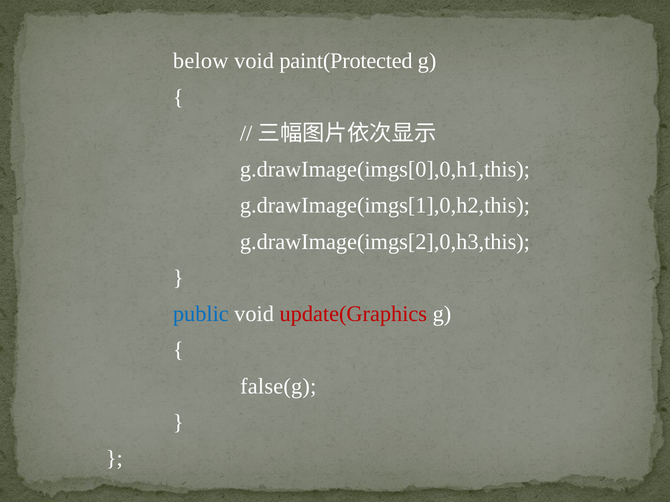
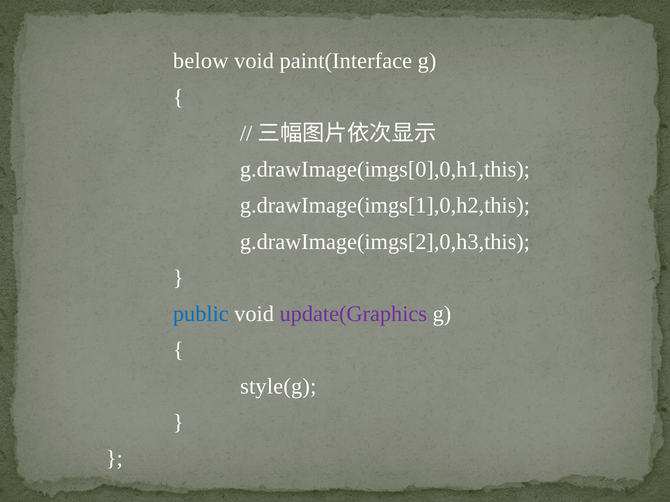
paint(Protected: paint(Protected -> paint(Interface
update(Graphics colour: red -> purple
false(g: false(g -> style(g
